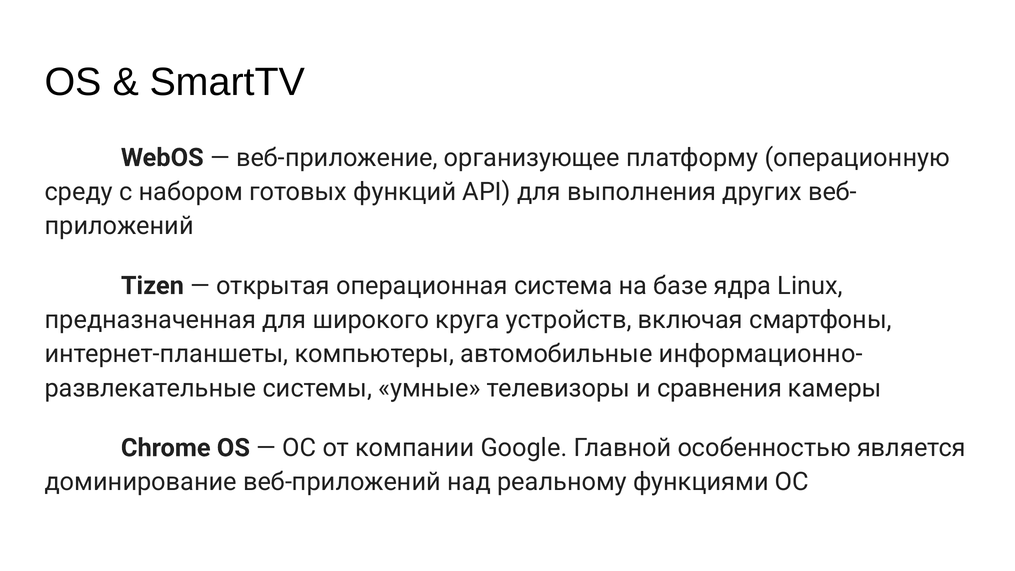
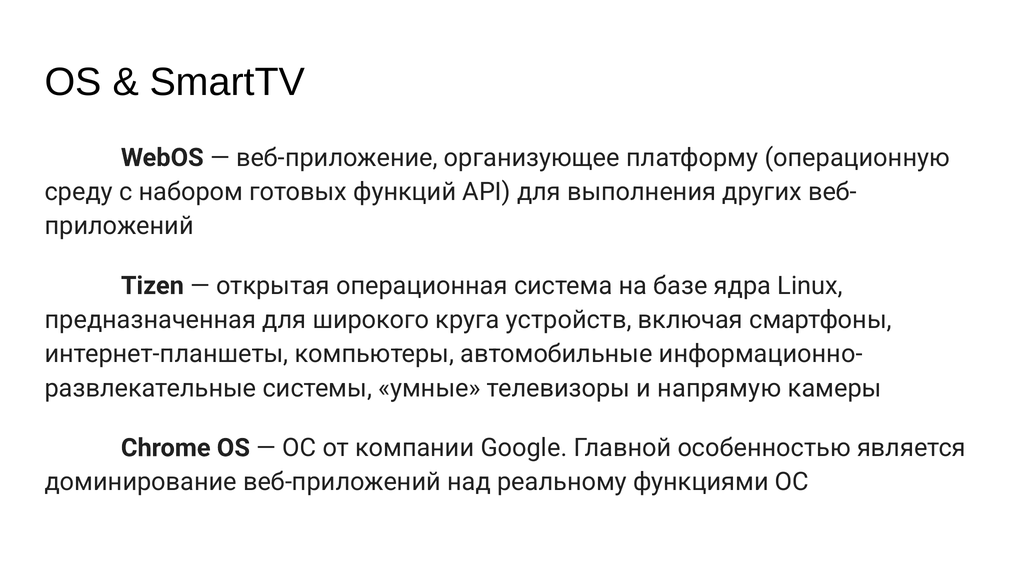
сравнения: сравнения -> напрямую
